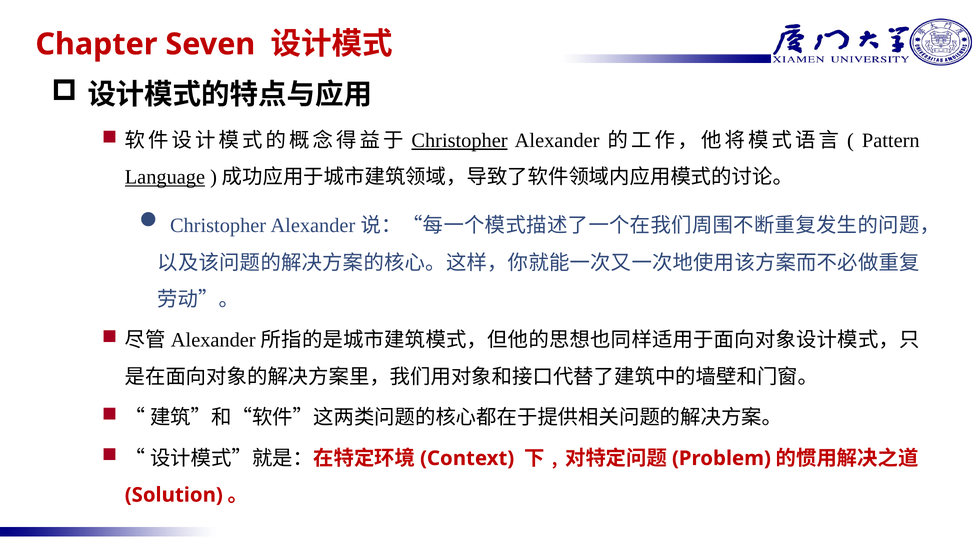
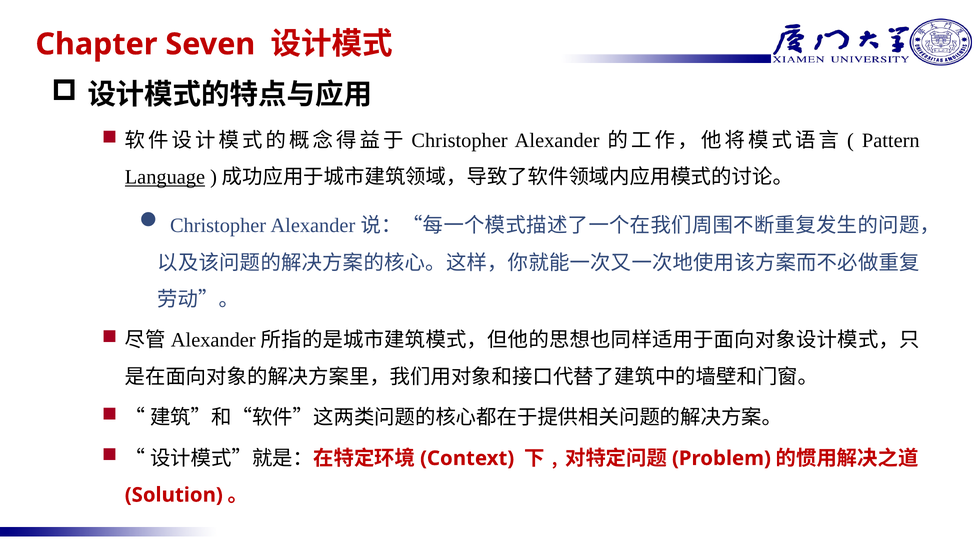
Christopher at (460, 140) underline: present -> none
